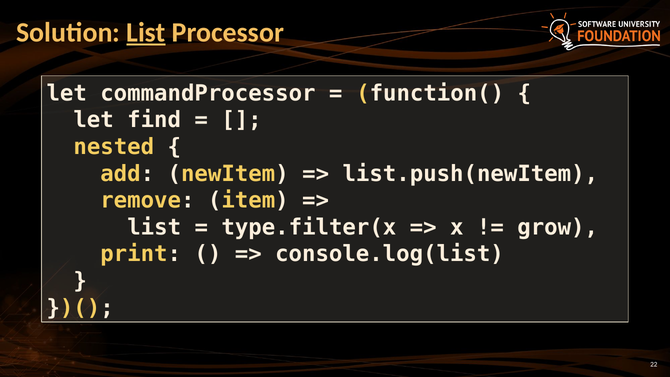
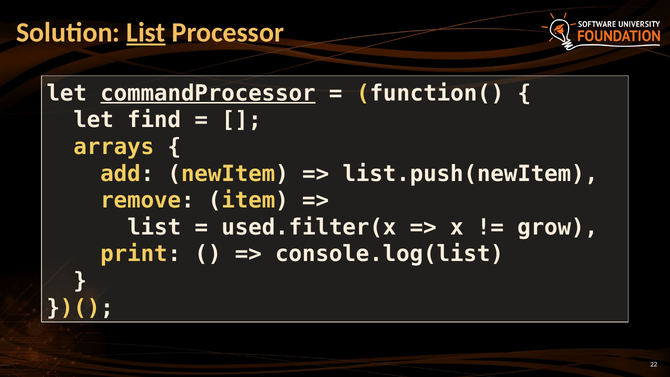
commandProcessor underline: none -> present
nested: nested -> arrays
type.filter(x: type.filter(x -> used.filter(x
